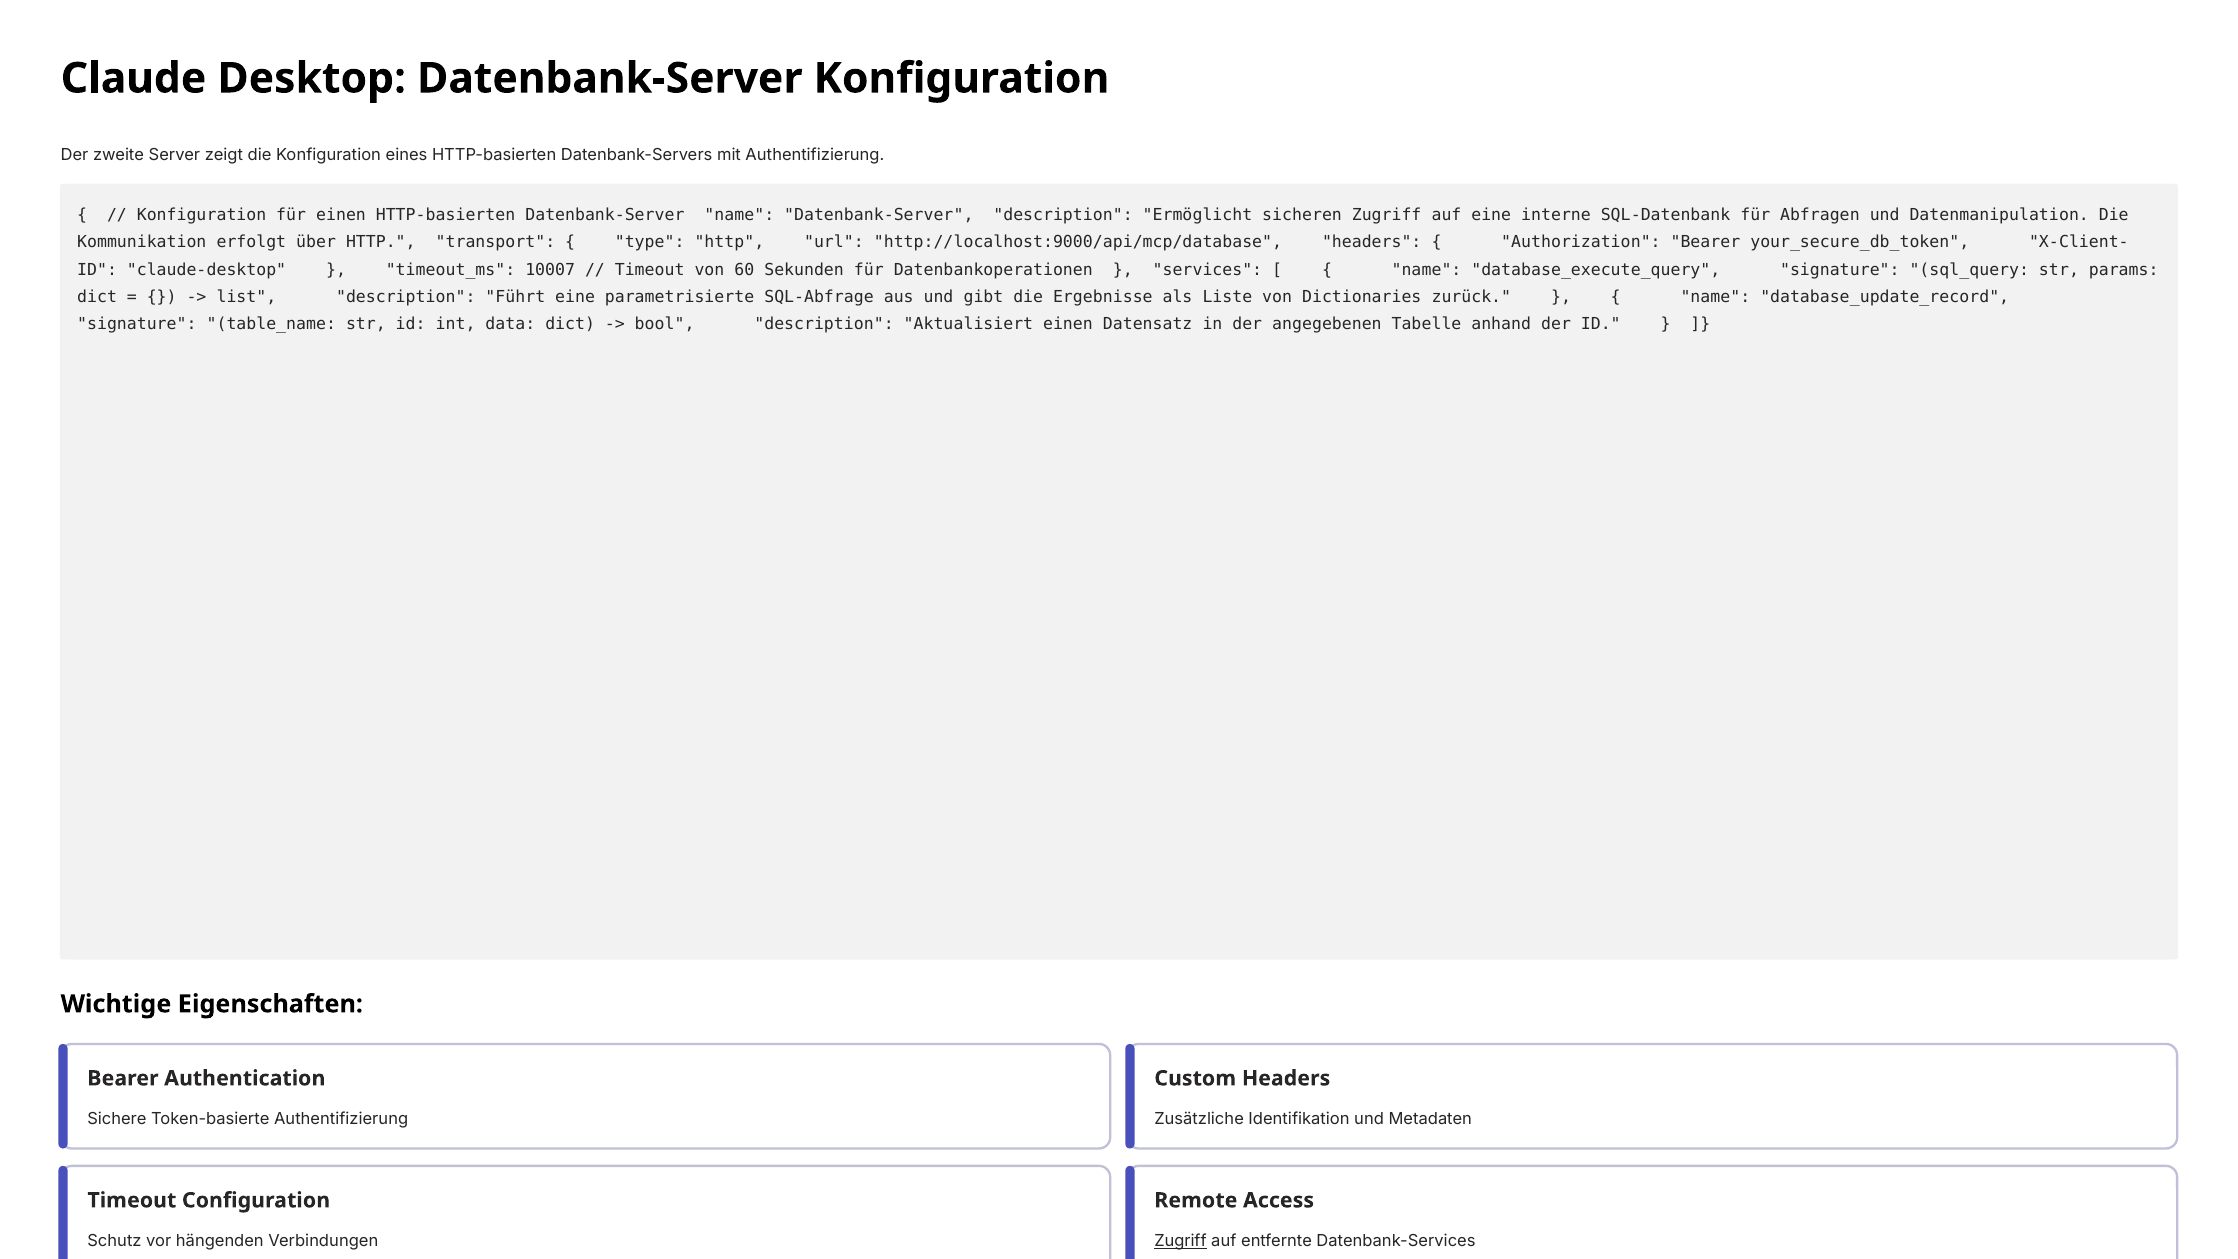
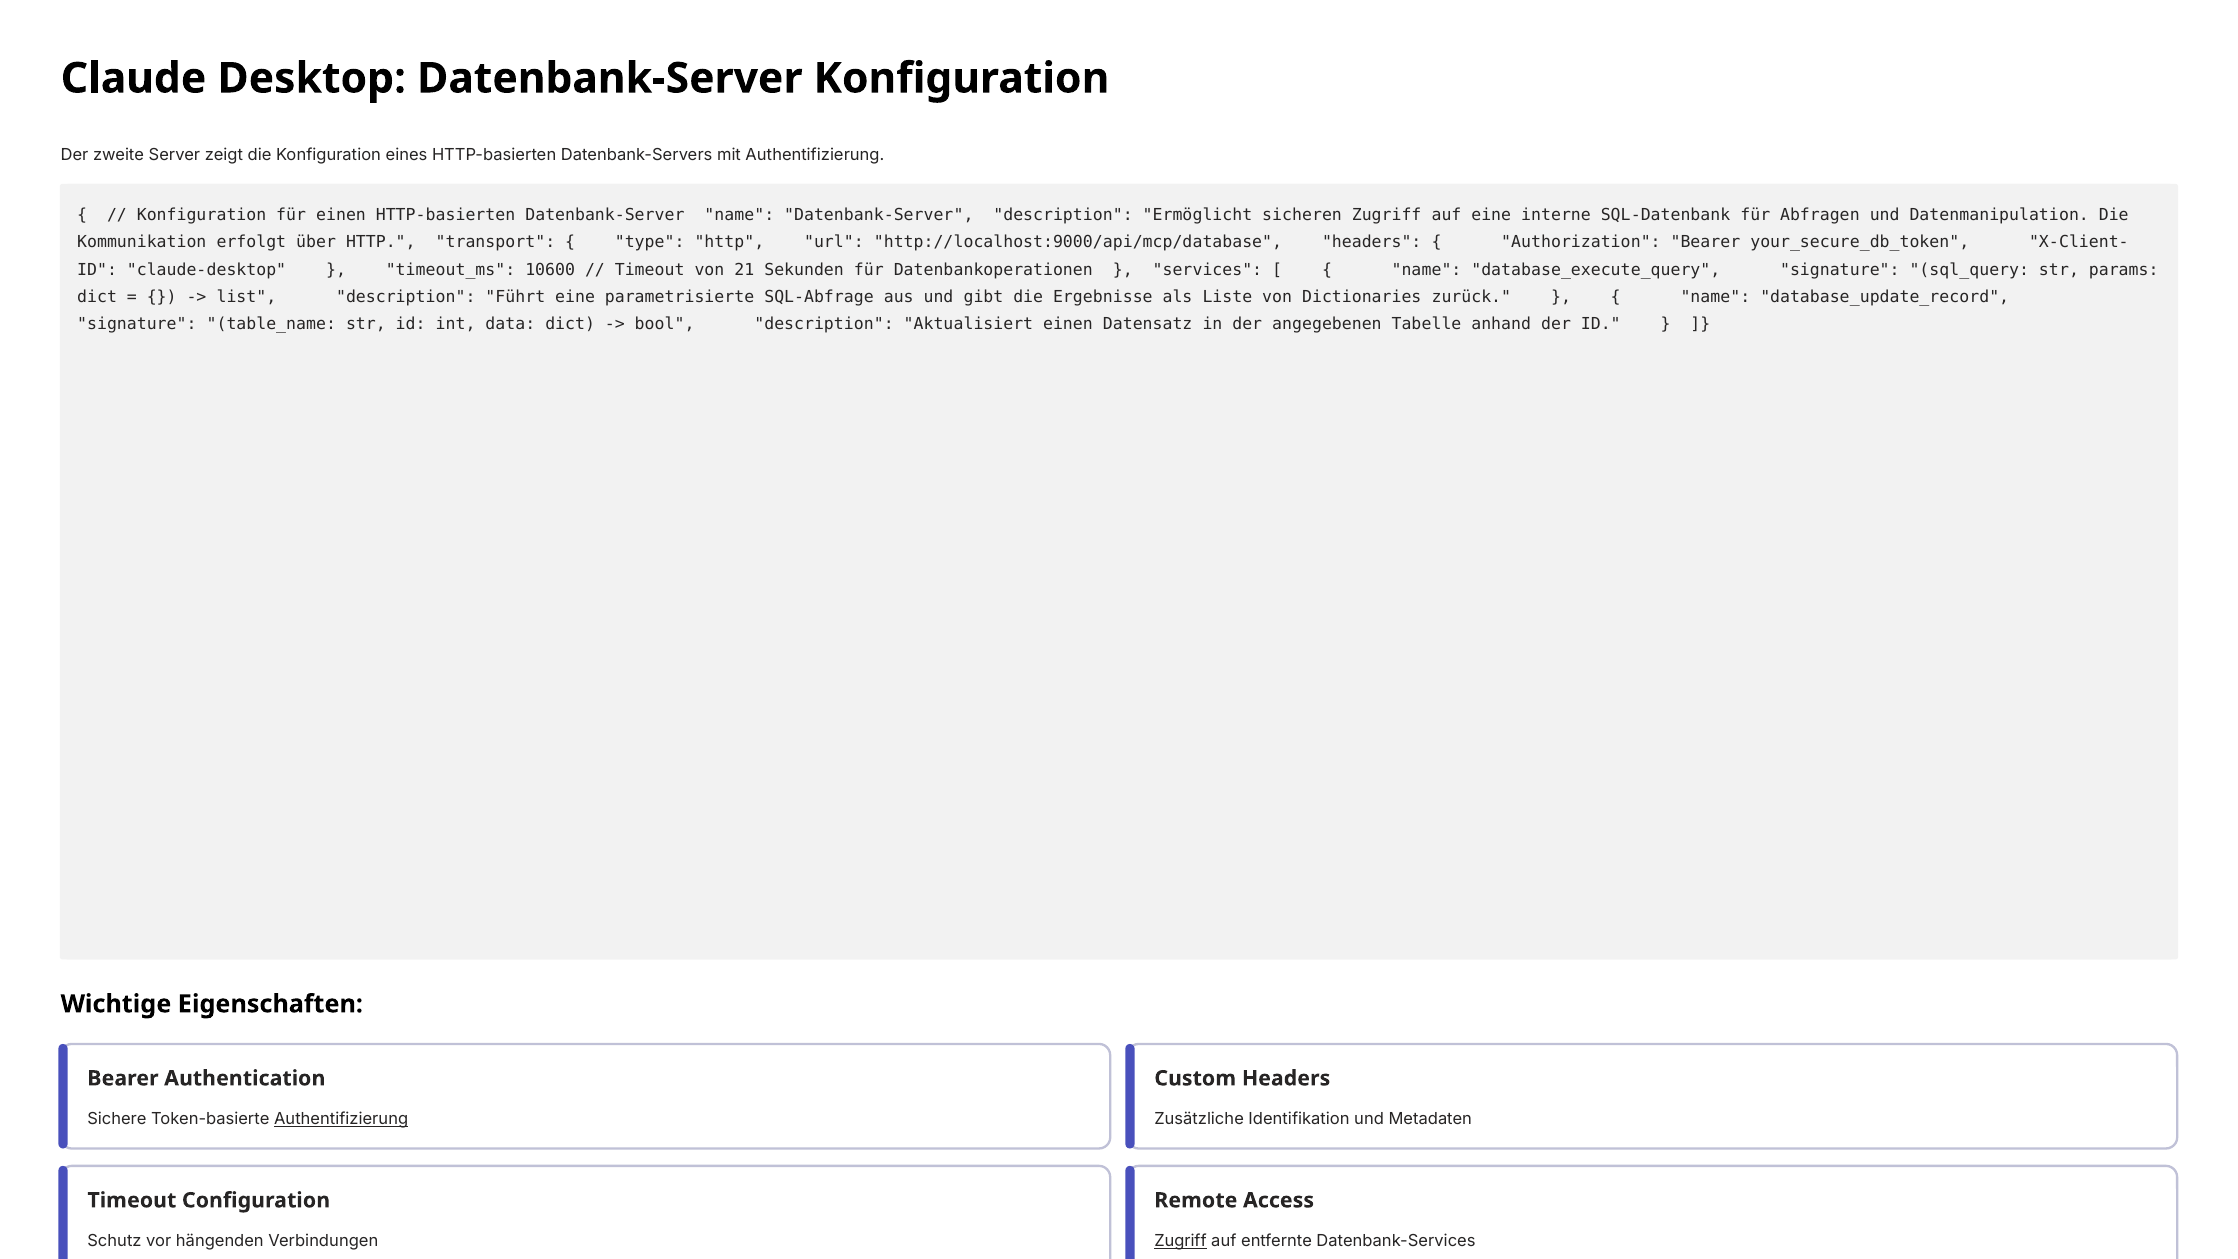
10007: 10007 -> 10600
60: 60 -> 21
Authentifizierung at (341, 1119) underline: none -> present
